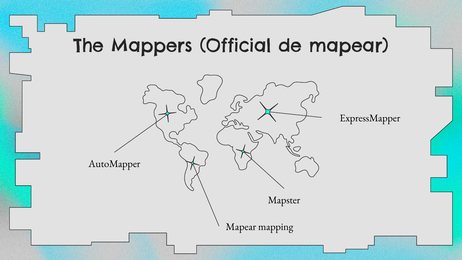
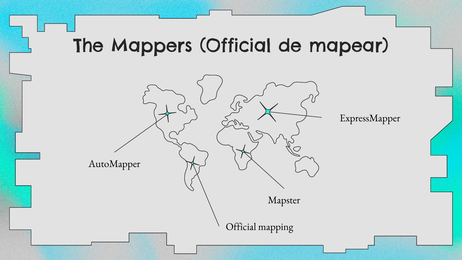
Mapear at (241, 227): Mapear -> Official
